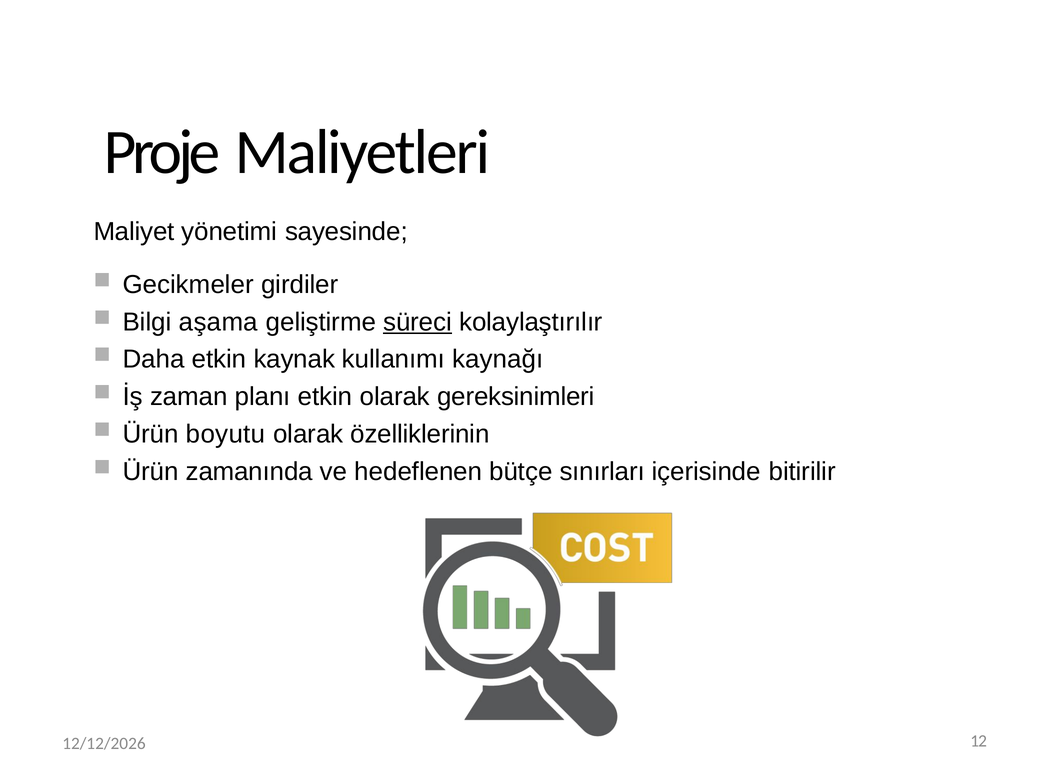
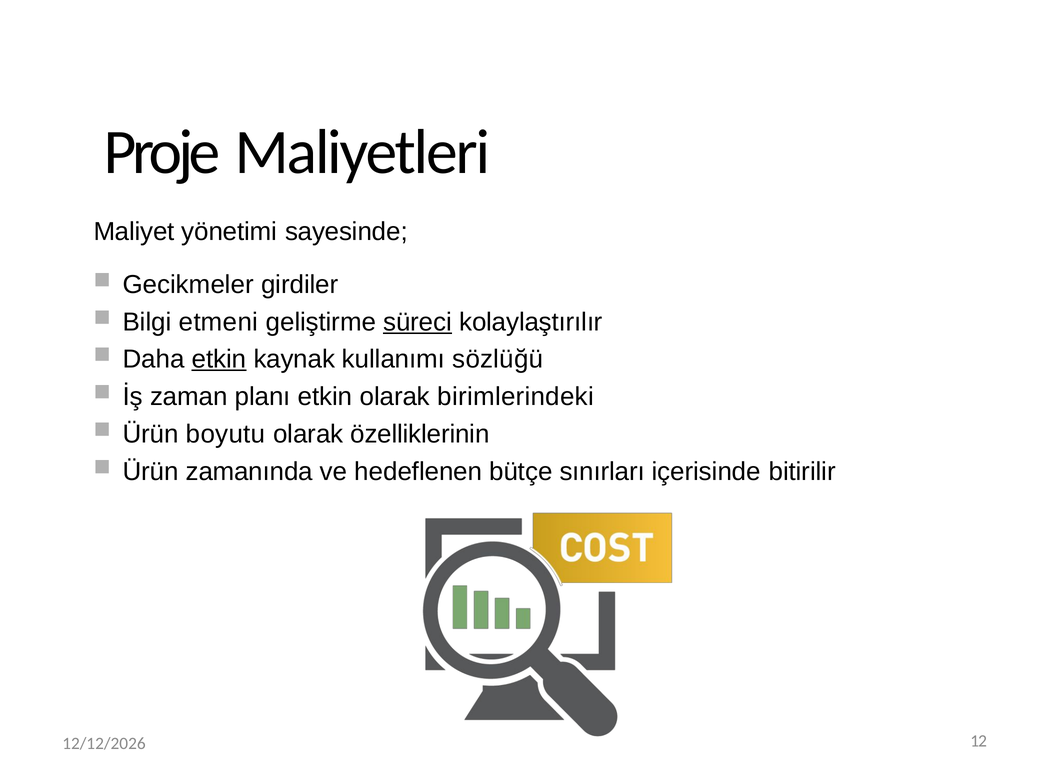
aşama: aşama -> etmeni
etkin at (219, 359) underline: none -> present
kaynağı: kaynağı -> sözlüğü
gereksinimleri: gereksinimleri -> birimlerindeki
